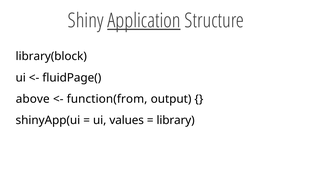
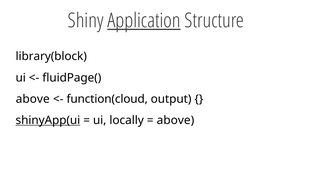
function(from: function(from -> function(cloud
shinyApp(ui underline: none -> present
values: values -> locally
library at (176, 121): library -> above
